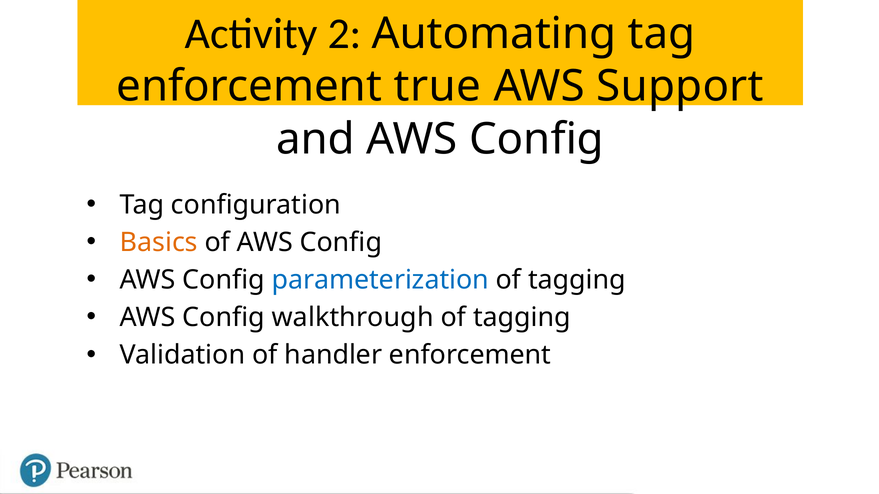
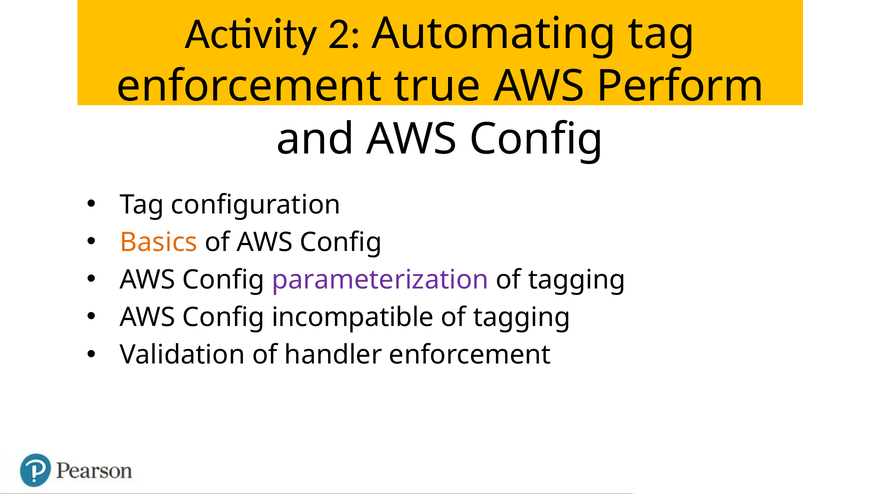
Support: Support -> Perform
parameterization colour: blue -> purple
walkthrough: walkthrough -> incompatible
